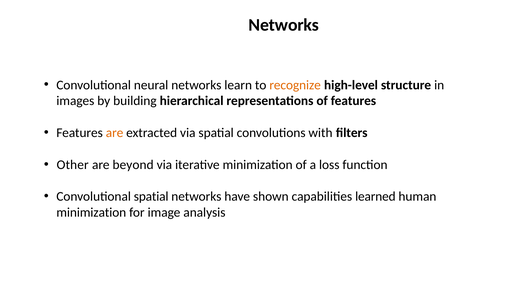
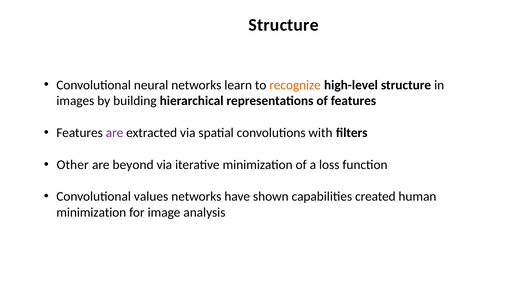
Networks at (284, 25): Networks -> Structure
are at (115, 133) colour: orange -> purple
Convolutional spatial: spatial -> values
learned: learned -> created
